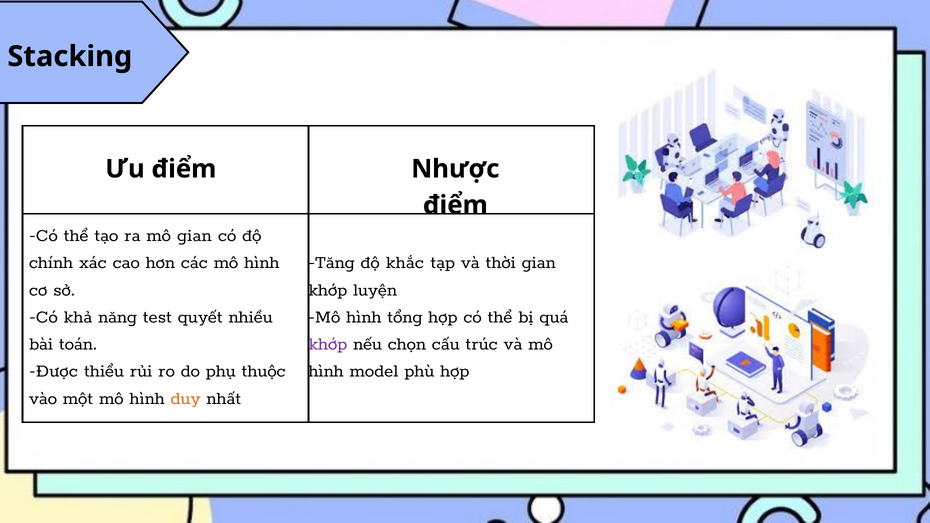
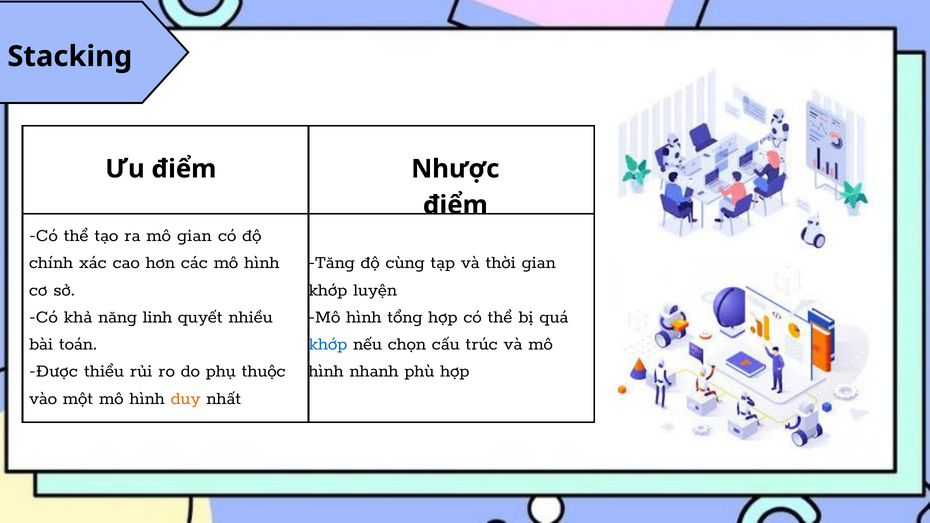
khắc: khắc -> cùng
test: test -> linh
khớp at (328, 344) colour: purple -> blue
model: model -> nhanh
